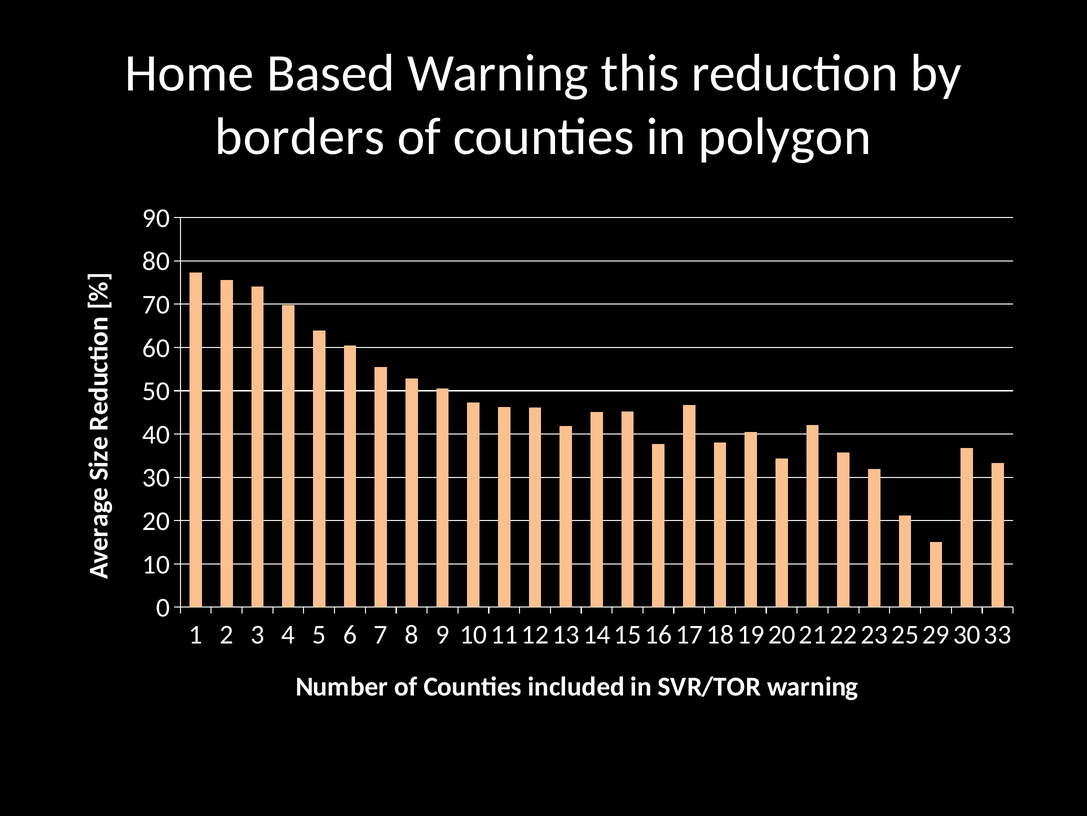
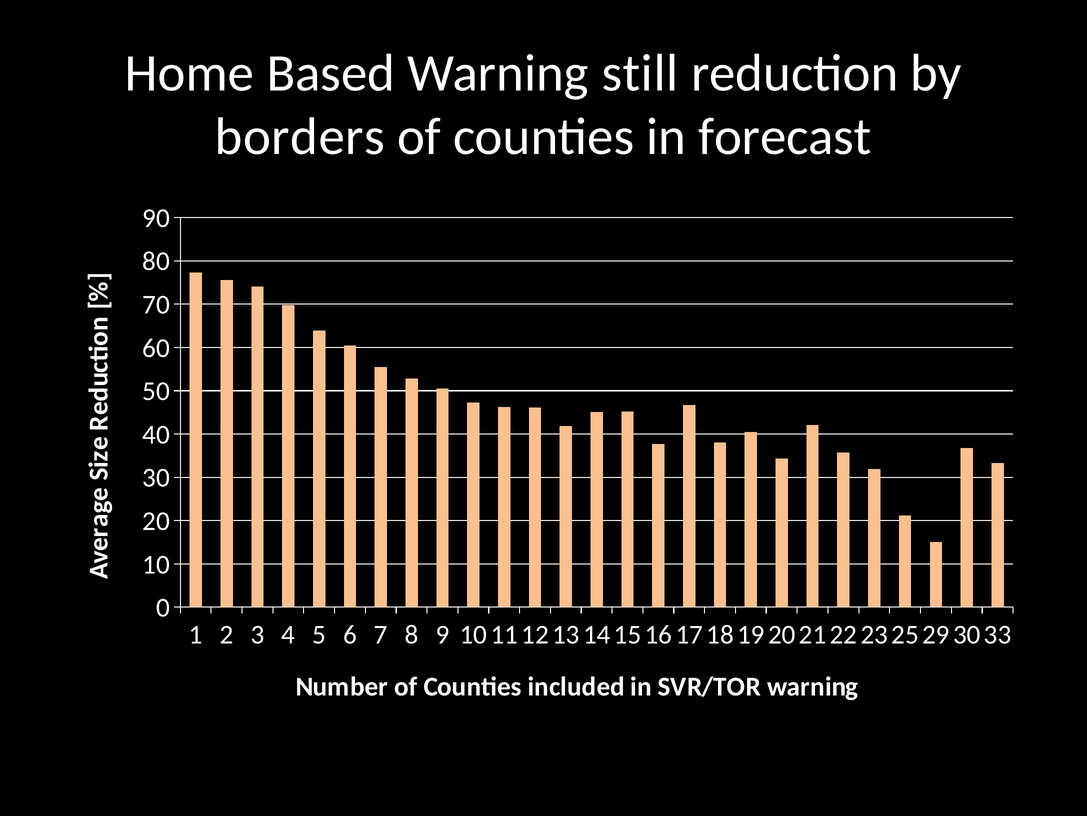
this: this -> still
polygon: polygon -> forecast
